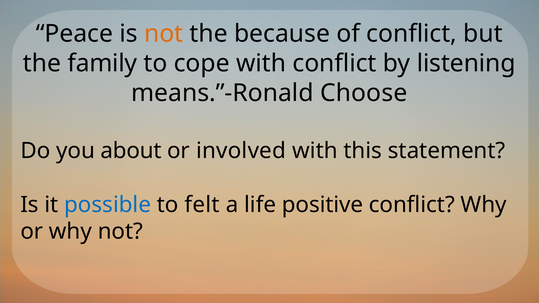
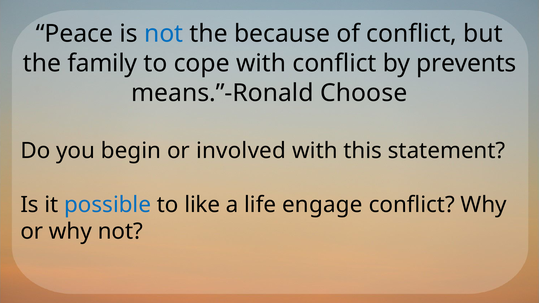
not at (164, 34) colour: orange -> blue
listening: listening -> prevents
about: about -> begin
felt: felt -> like
positive: positive -> engage
